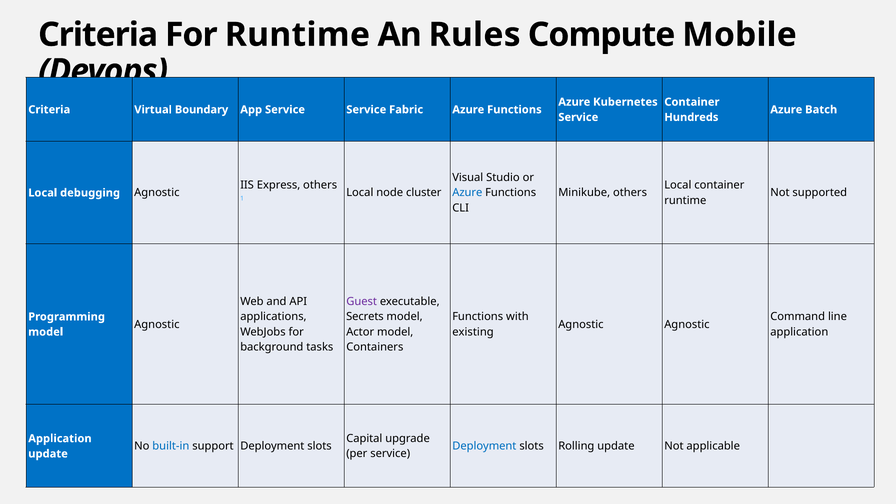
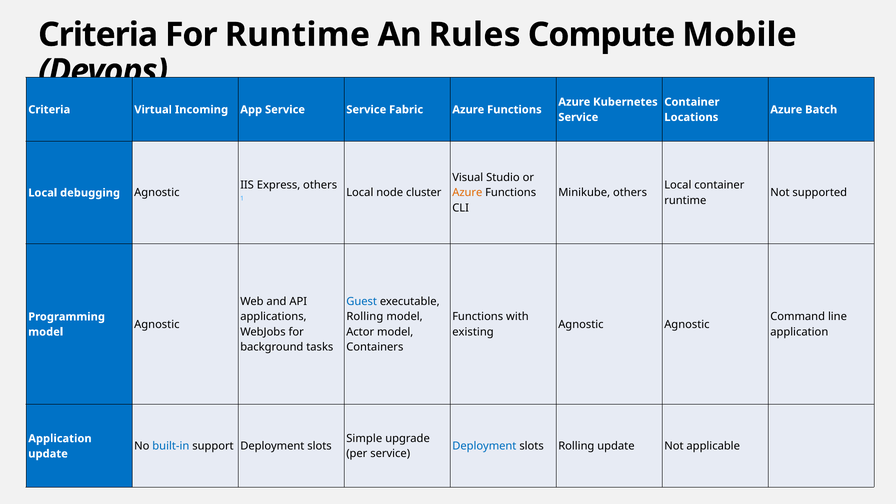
Boundary: Boundary -> Incoming
Hundreds: Hundreds -> Locations
Azure at (467, 193) colour: blue -> orange
Guest colour: purple -> blue
Secrets at (365, 317): Secrets -> Rolling
Capital: Capital -> Simple
